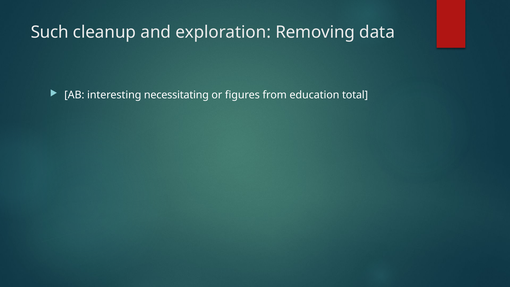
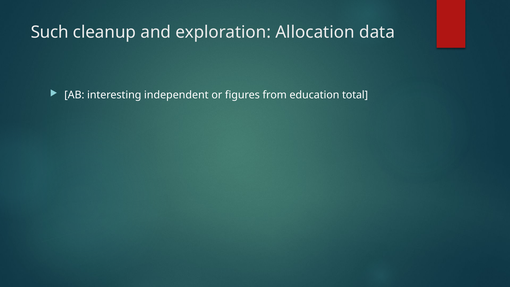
Removing: Removing -> Allocation
necessitating: necessitating -> independent
